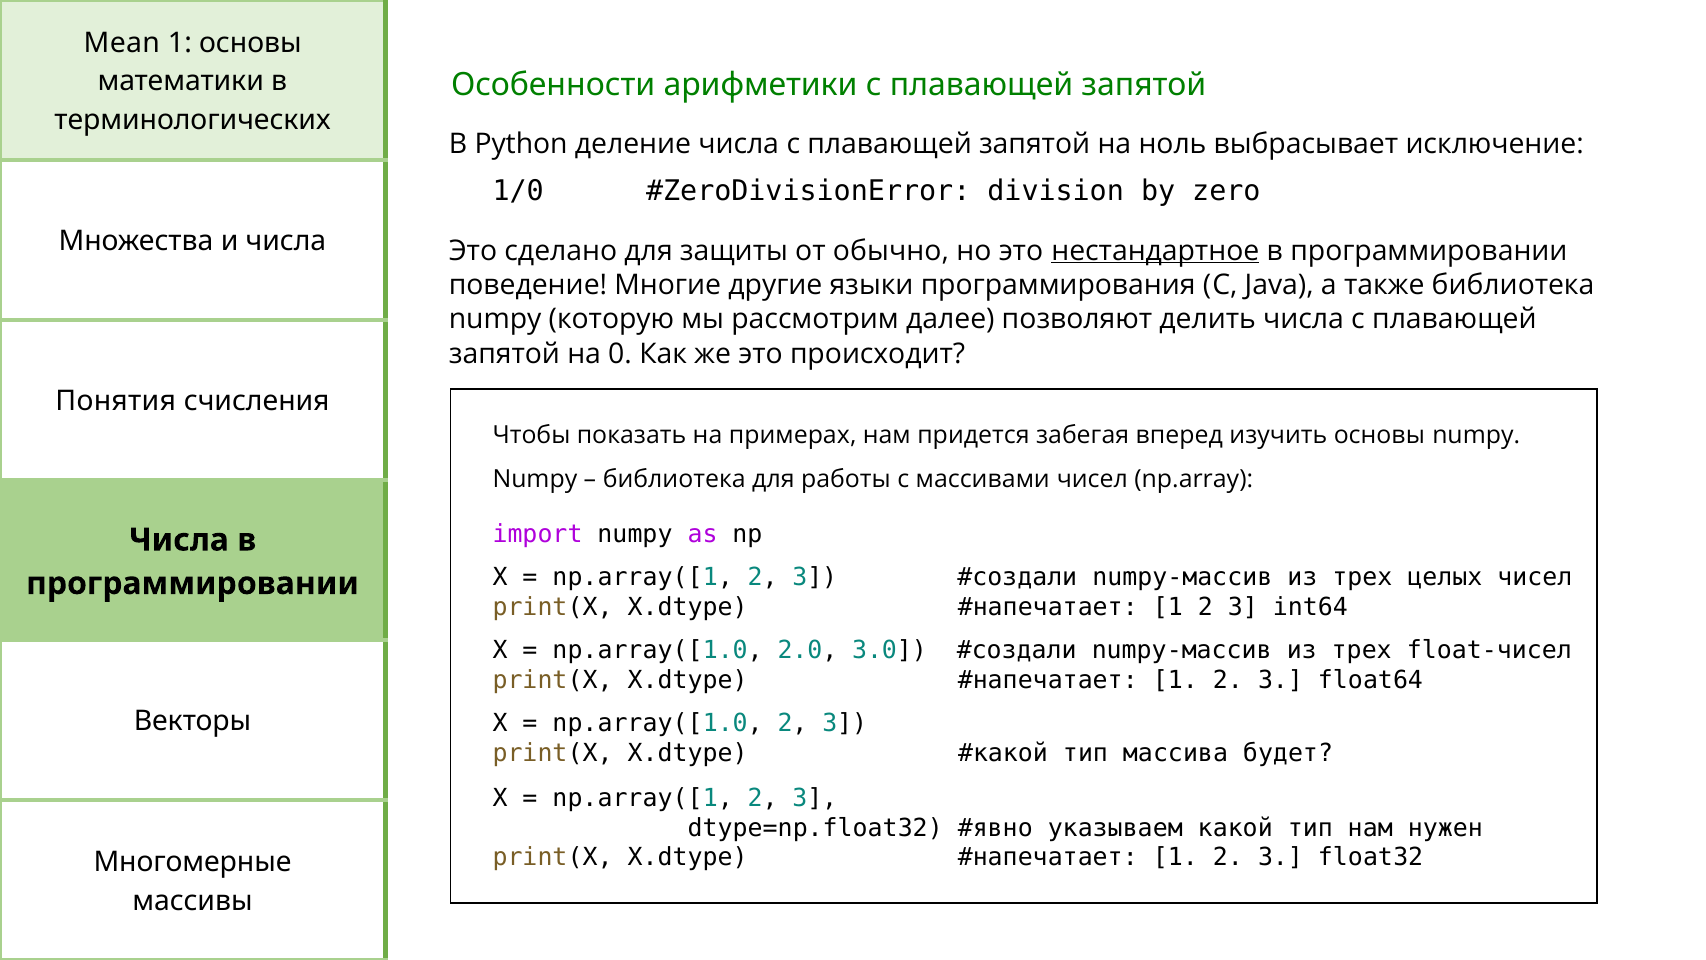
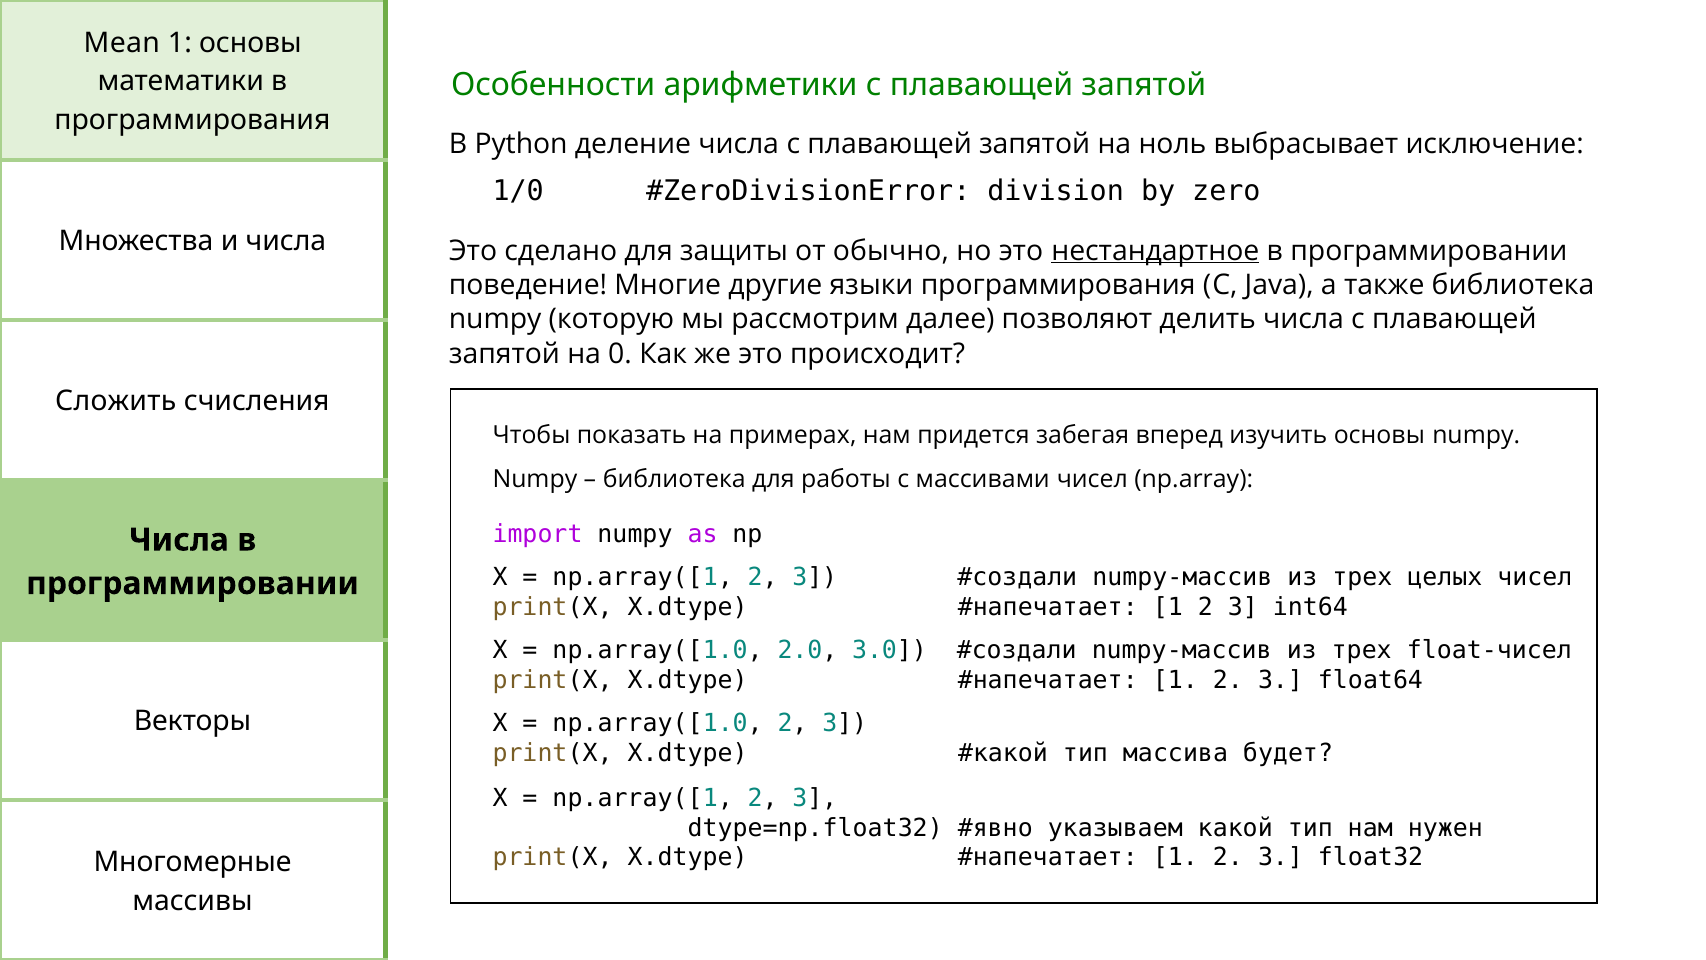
терминологических at (192, 120): терминологических -> программирования
Понятия: Понятия -> Сложить
